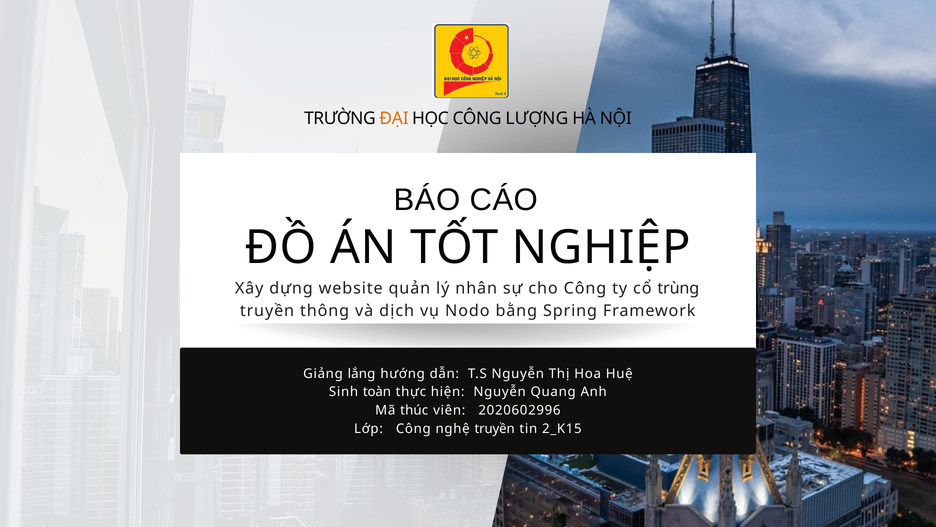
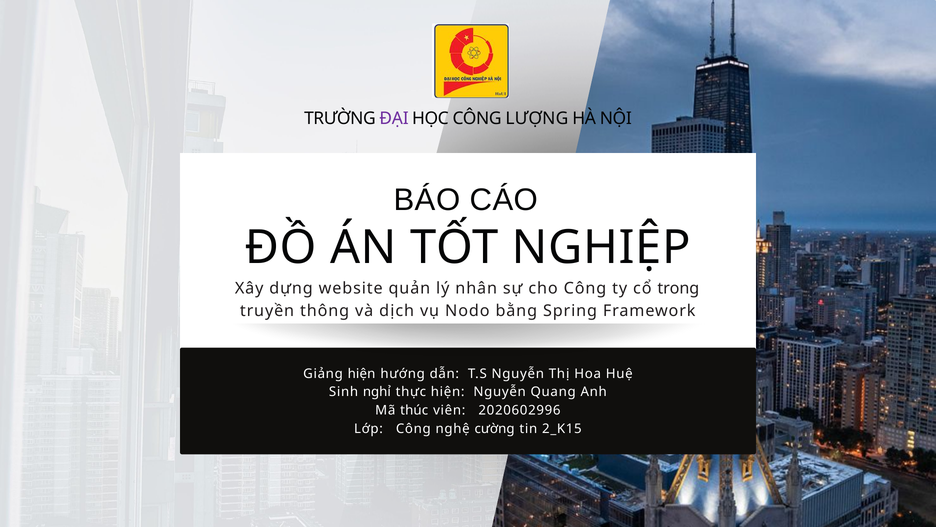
ĐẠI colour: orange -> purple
trùng: trùng -> trong
Giảng lắng: lắng -> hiện
toàn: toàn -> nghỉ
nghệ truyền: truyền -> cường
